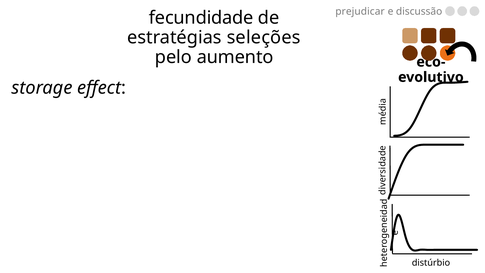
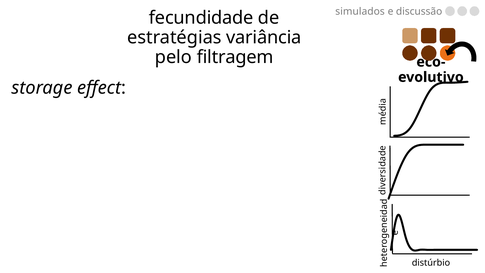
prejudicar: prejudicar -> simulados
seleções: seleções -> variância
aumento: aumento -> filtragem
